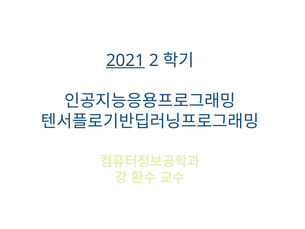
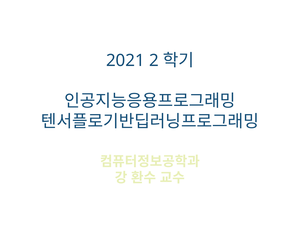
2021 underline: present -> none
